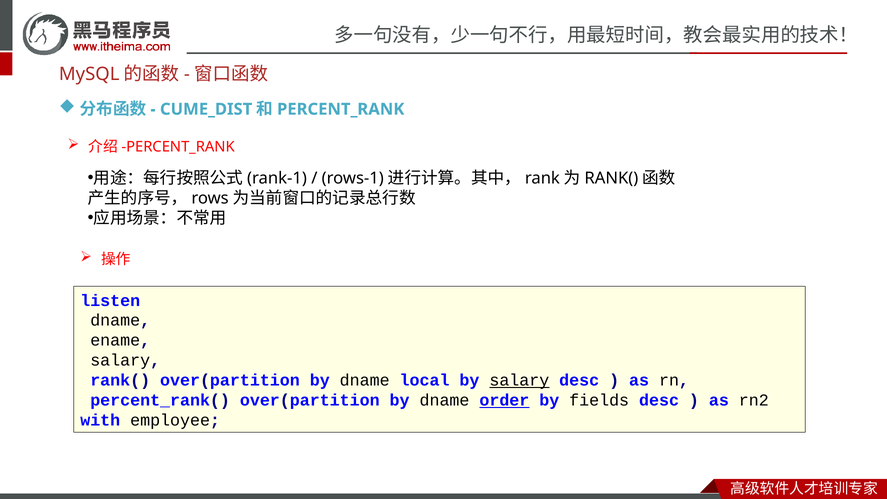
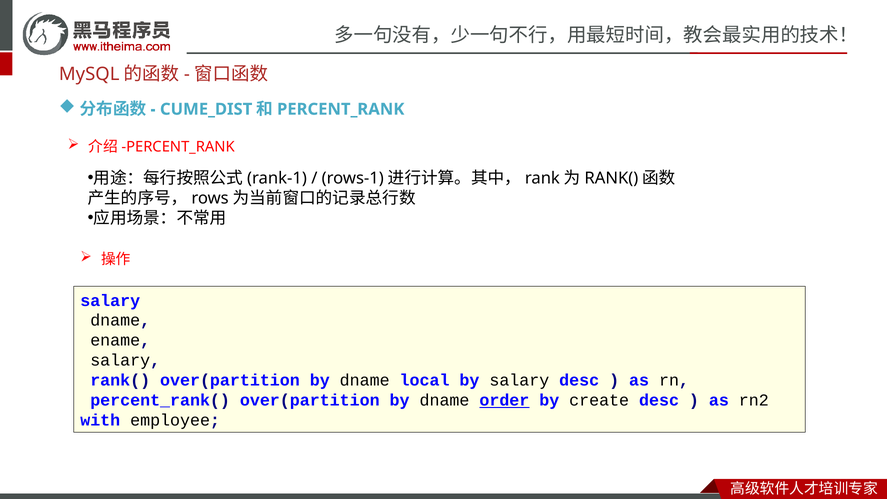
listen at (110, 300): listen -> salary
salary at (519, 380) underline: present -> none
fields: fields -> create
